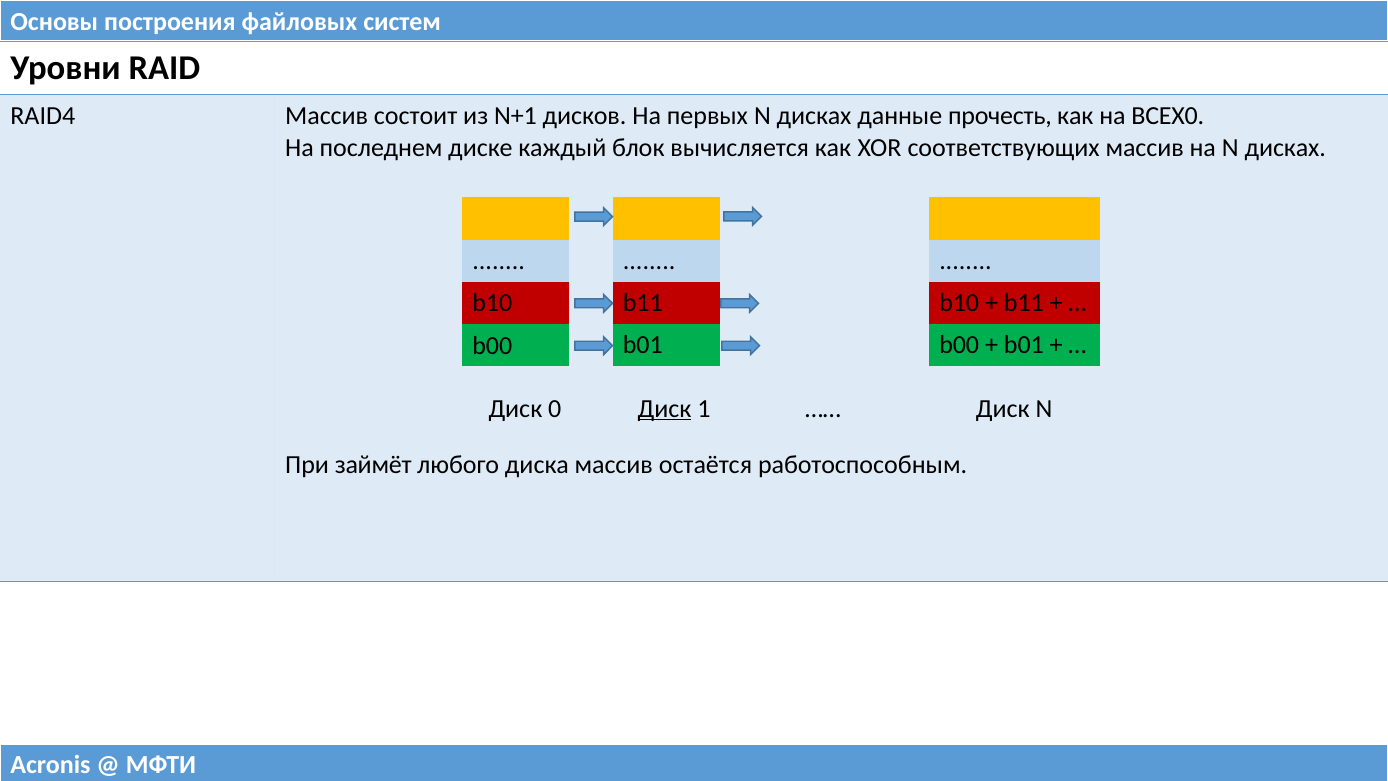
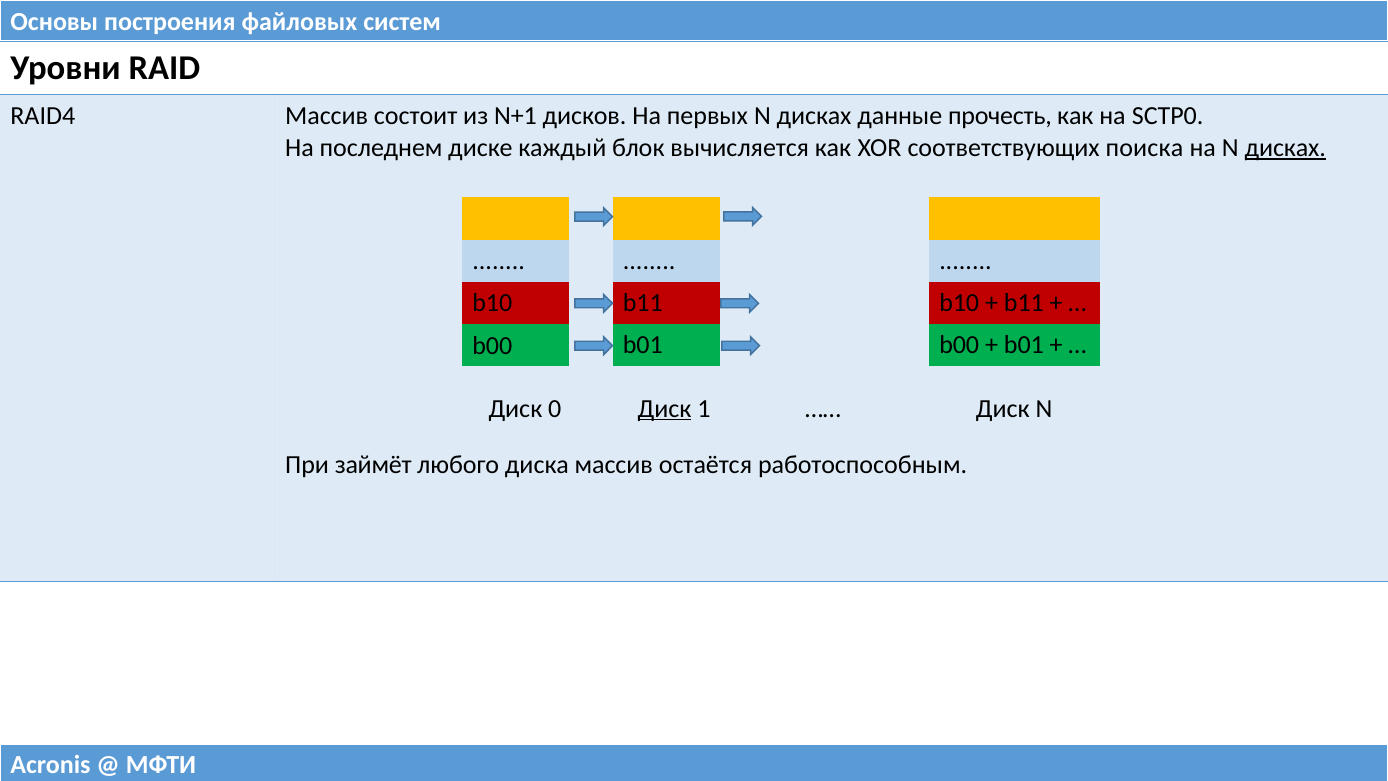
ВСЕХ0: ВСЕХ0 -> SCTP0
соответствующих массив: массив -> поиска
дисках at (1285, 148) underline: none -> present
